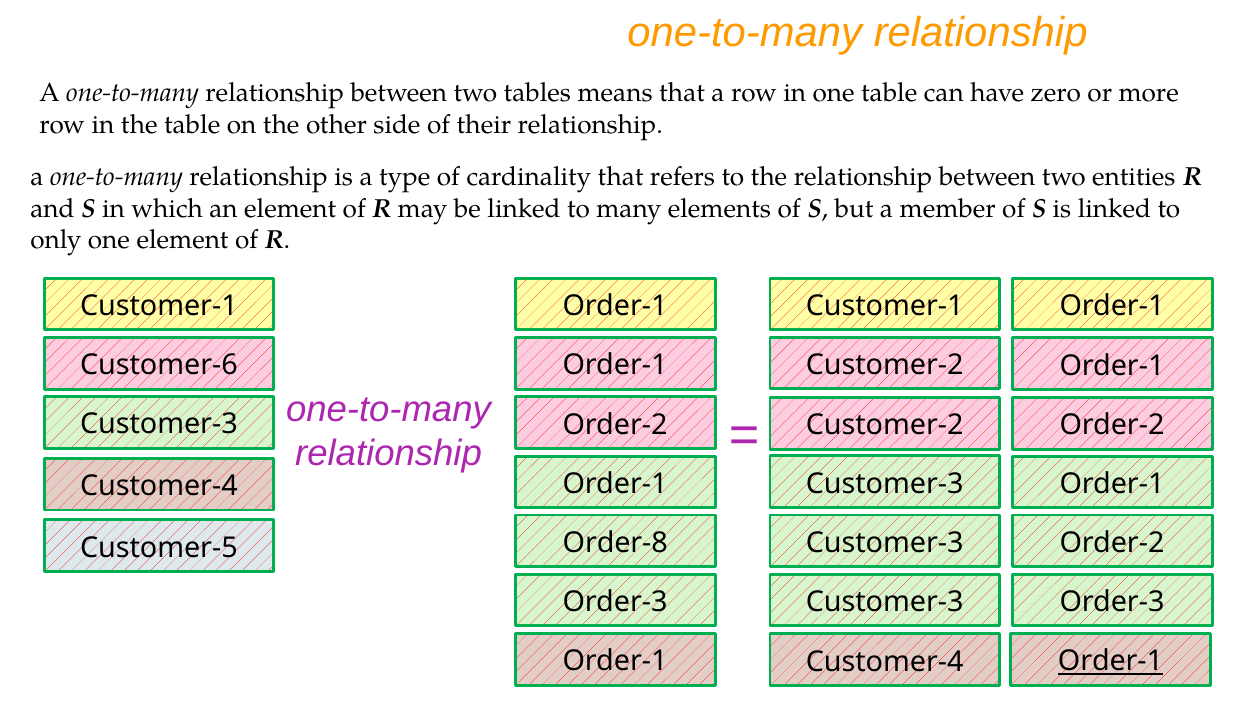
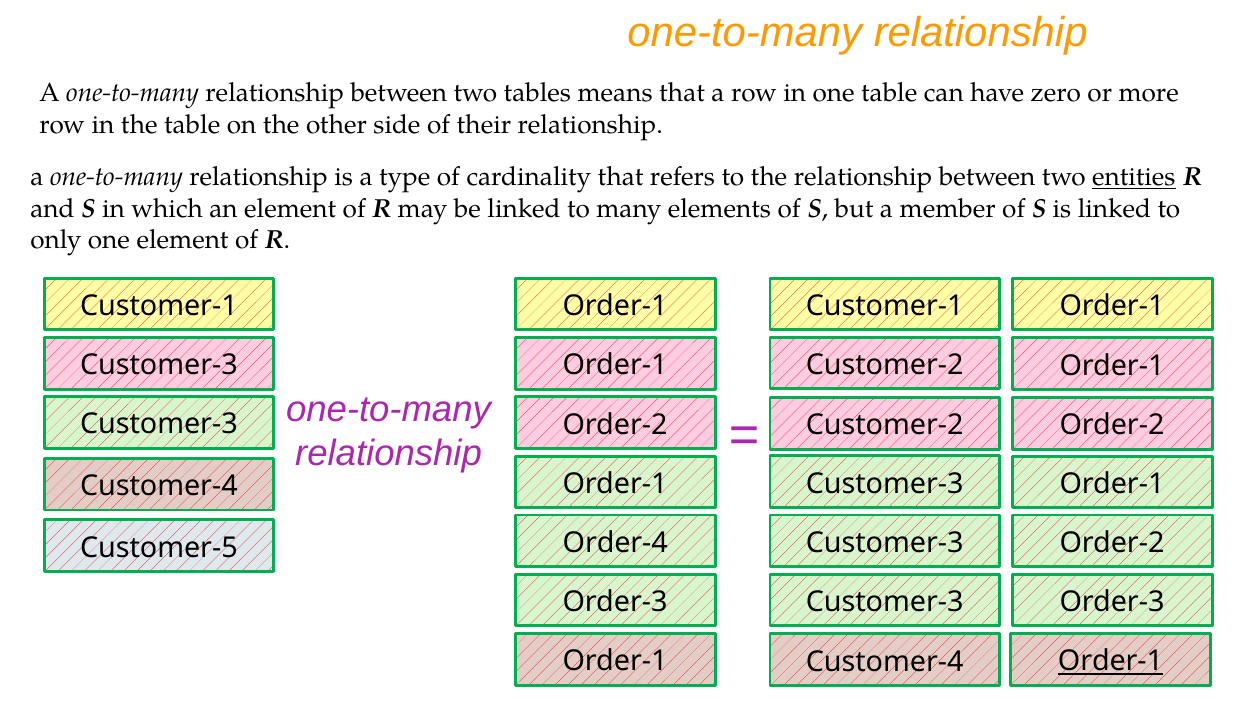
entities underline: none -> present
Customer-6 at (159, 365): Customer-6 -> Customer-3
Order-8: Order-8 -> Order-4
